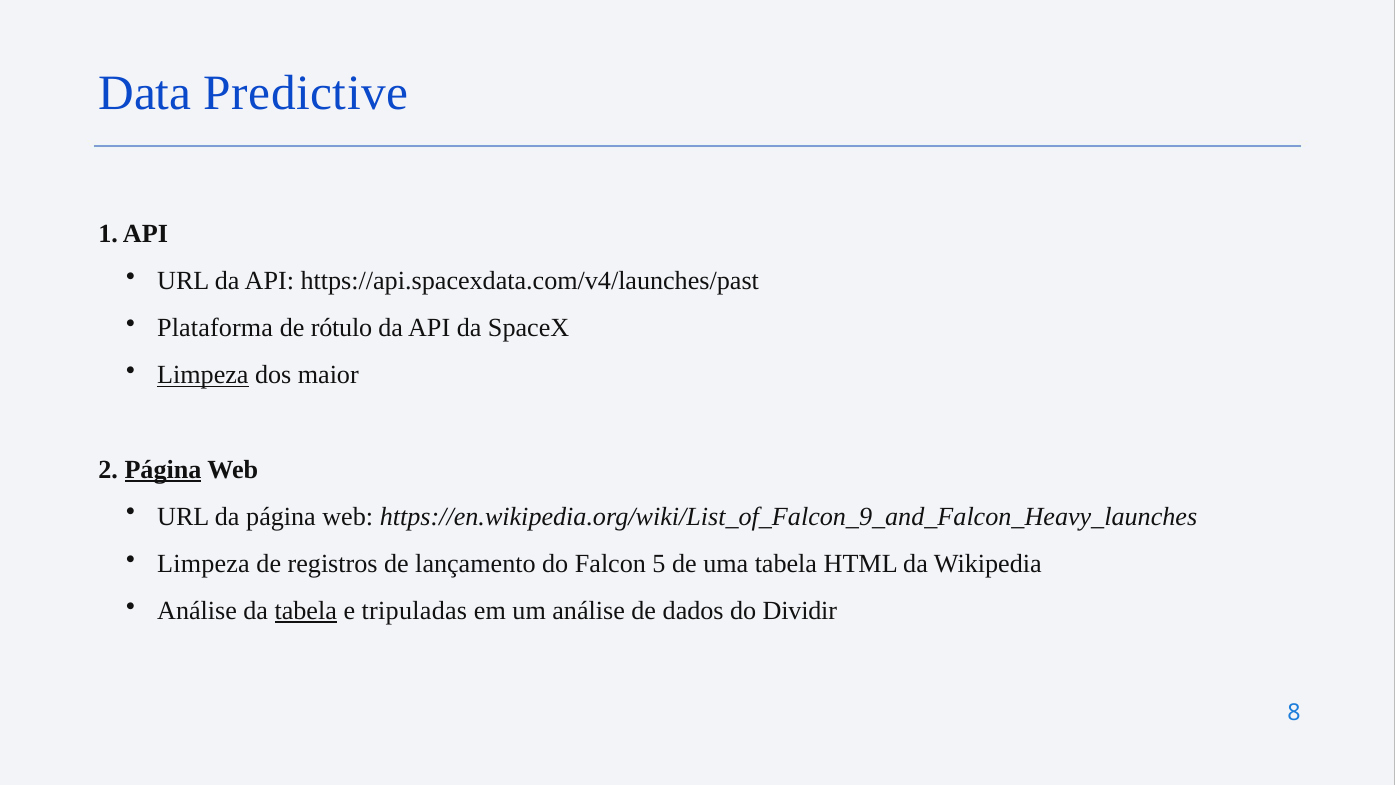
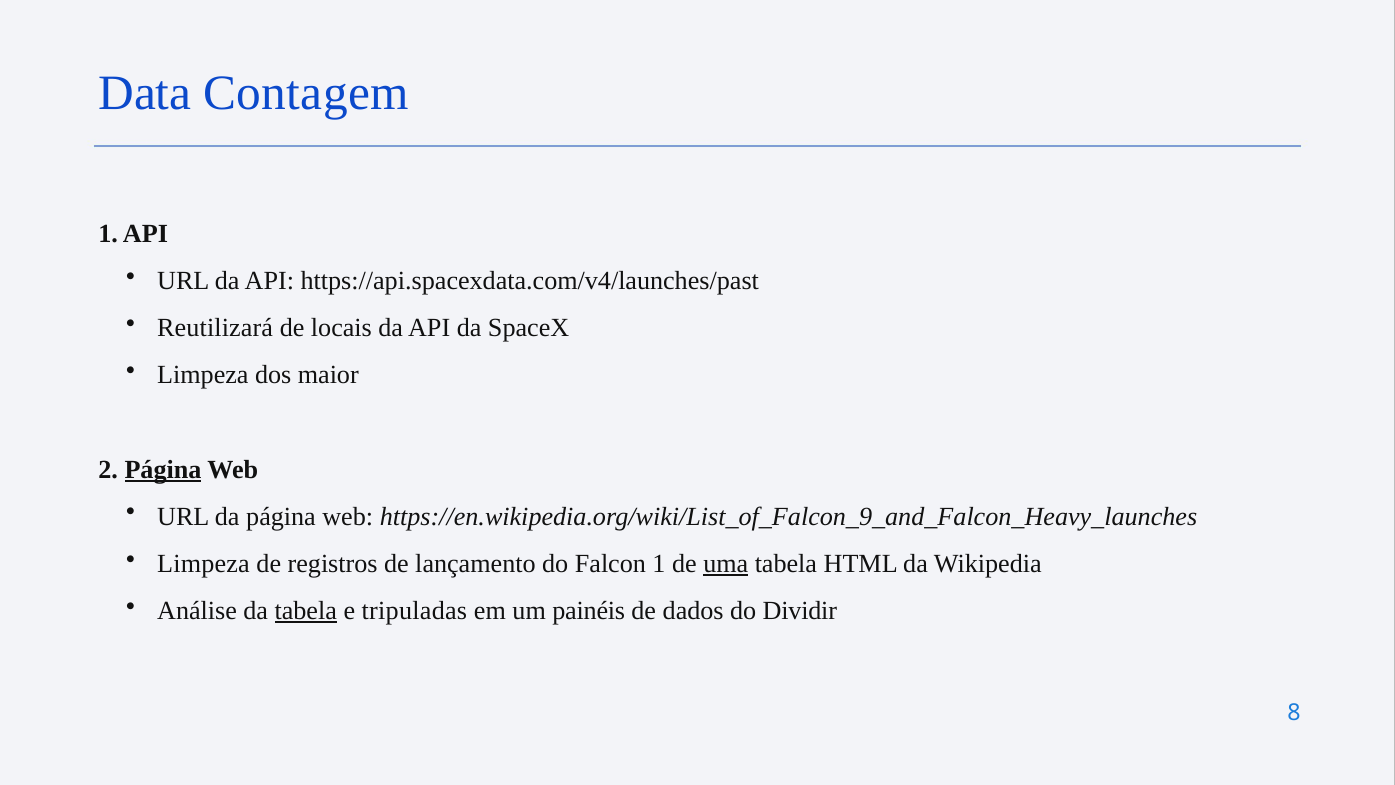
Predictive: Predictive -> Contagem
Plataforma: Plataforma -> Reutilizará
rótulo: rótulo -> locais
Limpeza at (203, 375) underline: present -> none
Falcon 5: 5 -> 1
uma underline: none -> present
um análise: análise -> painéis
